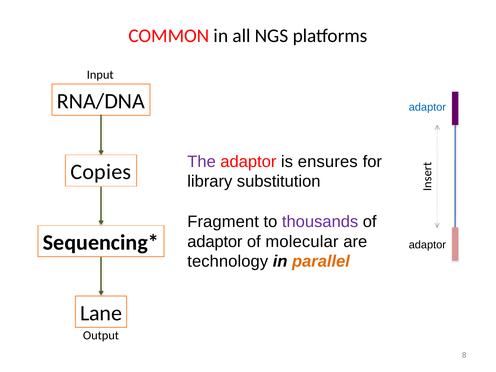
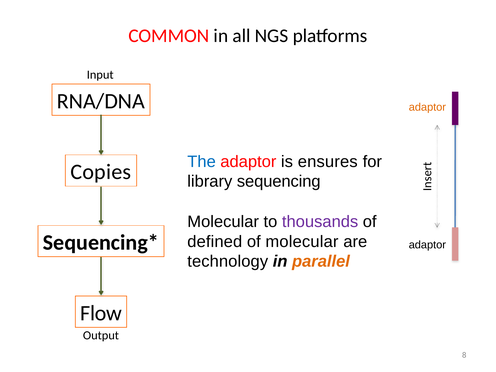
adaptor at (427, 107) colour: blue -> orange
The colour: purple -> blue
substitution: substitution -> sequencing
Fragment at (223, 222): Fragment -> Molecular
adaptor at (215, 242): adaptor -> defined
Lane: Lane -> Flow
